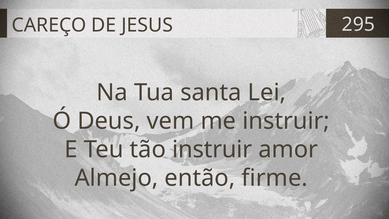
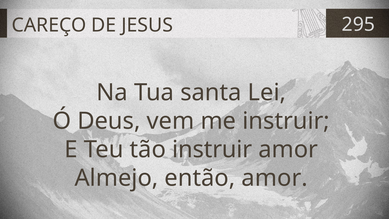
então firme: firme -> amor
